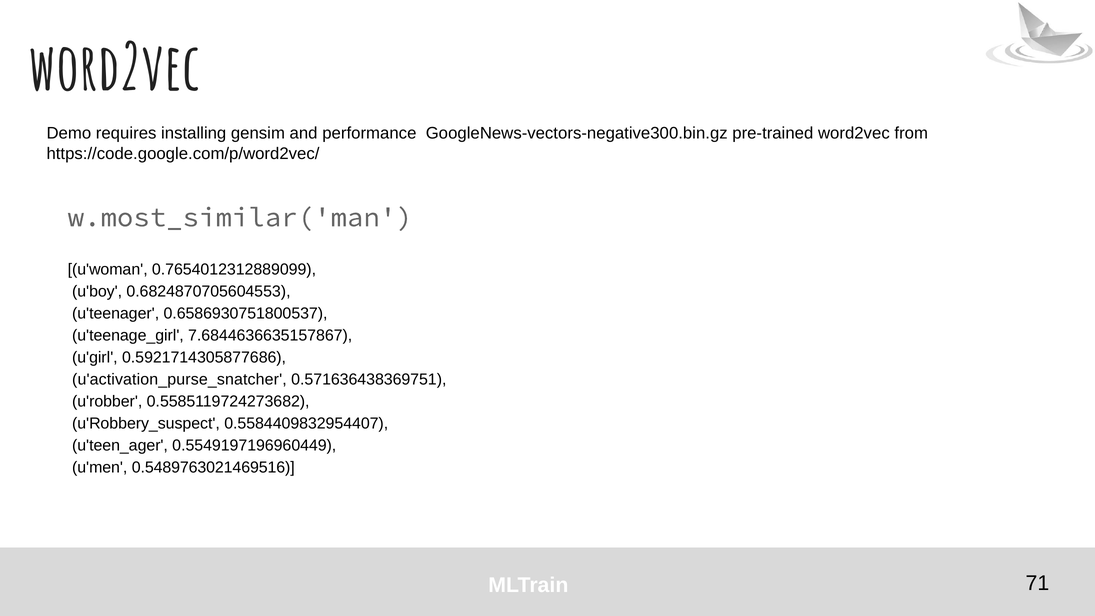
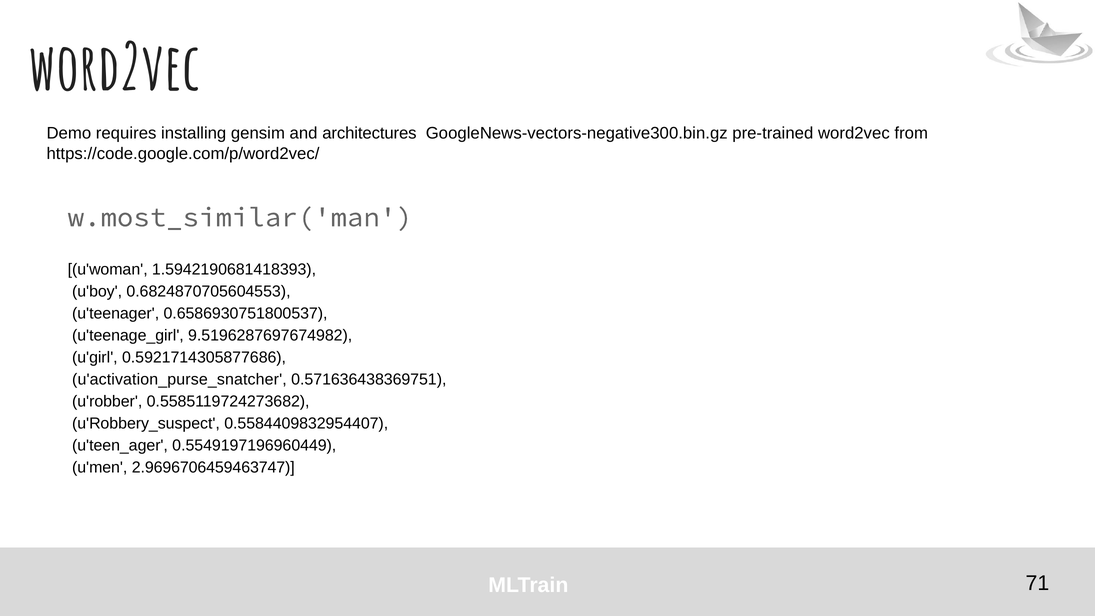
performance: performance -> architectures
0.7654012312889099: 0.7654012312889099 -> 1.5942190681418393
7.6844636635157867: 7.6844636635157867 -> 9.5196287697674982
0.5489763021469516: 0.5489763021469516 -> 2.9696706459463747
